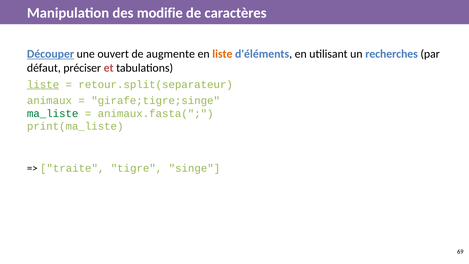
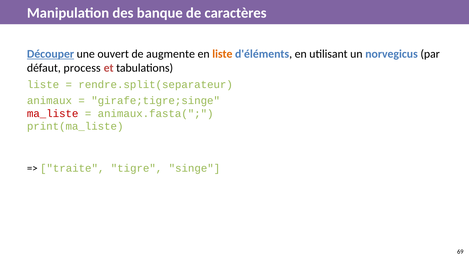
modifie: modifie -> banque
recherches: recherches -> norvegicus
préciser: préciser -> process
liste at (43, 84) underline: present -> none
retour.split(separateur: retour.split(separateur -> rendre.split(separateur
ma_liste colour: green -> red
